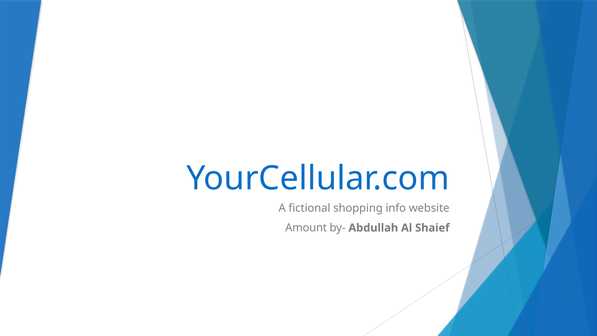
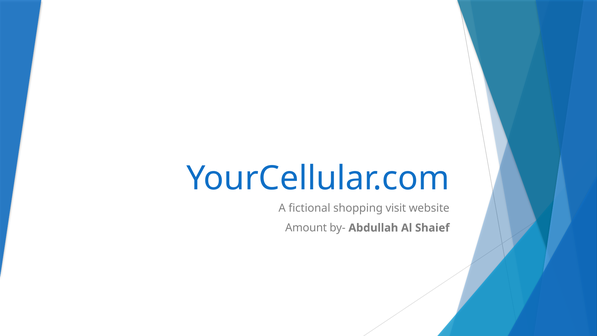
info: info -> visit
